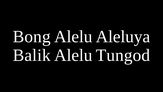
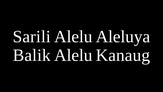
Bong: Bong -> Sarili
Tungod: Tungod -> Kanaug
